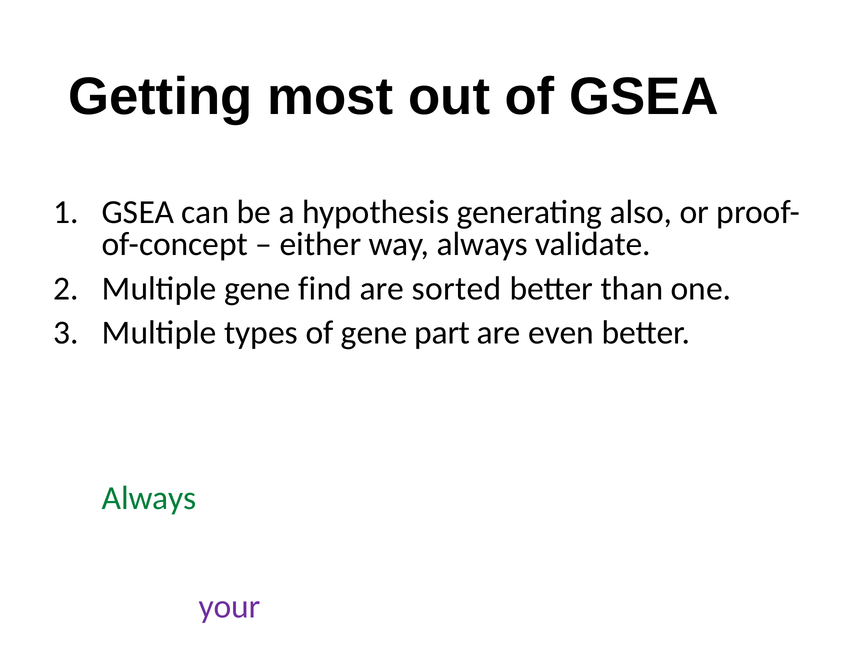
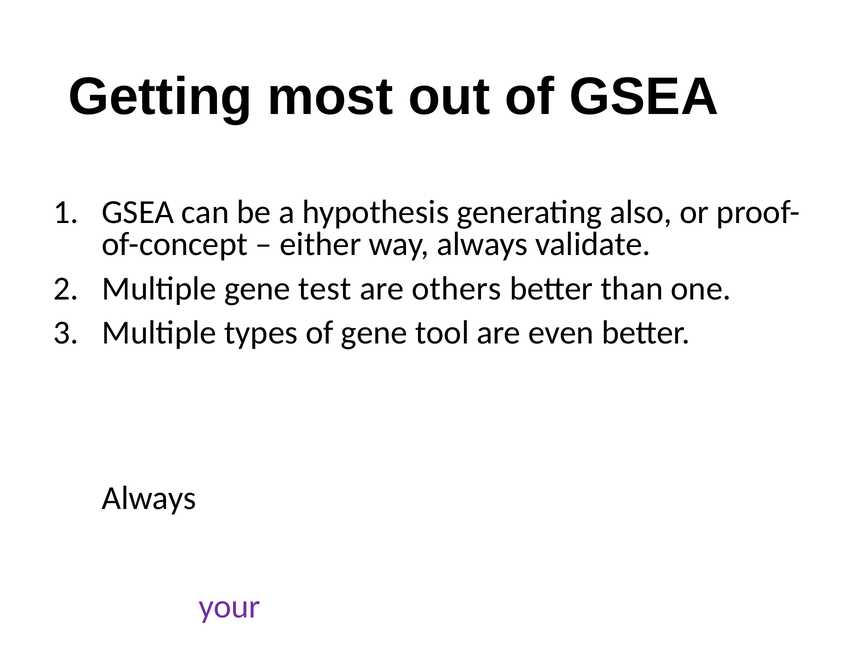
find: find -> test
are sorted: sorted -> others
part: part -> tool
Always at (149, 498) colour: green -> black
